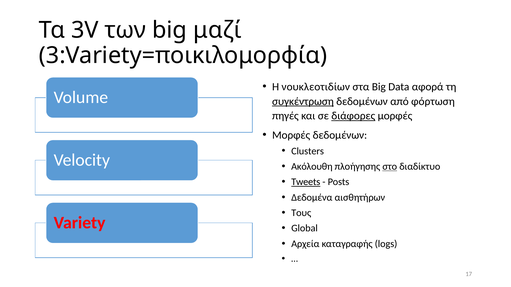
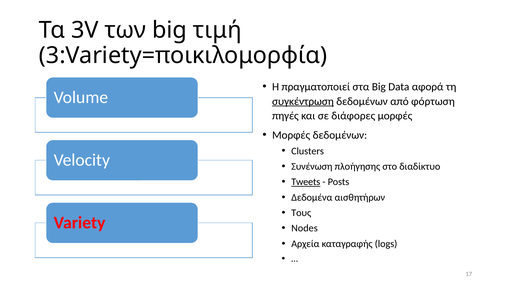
μαζί: μαζί -> τιμή
νουκλεοτιδίων: νουκλεοτιδίων -> πραγματοποιεί
διάφορες underline: present -> none
Ακόλουθη: Ακόλουθη -> Συνένωση
στο underline: present -> none
Global: Global -> Nodes
